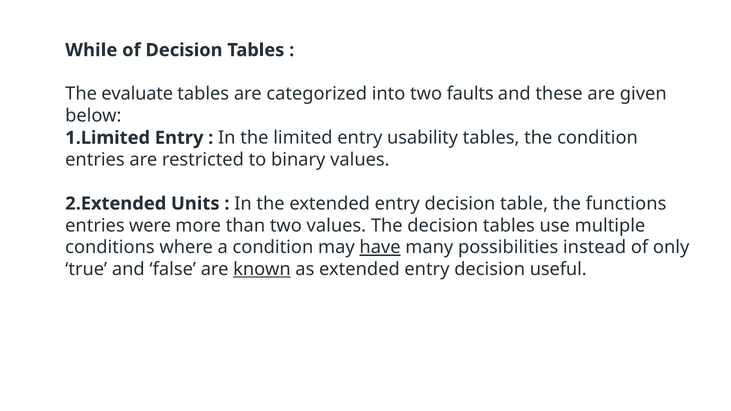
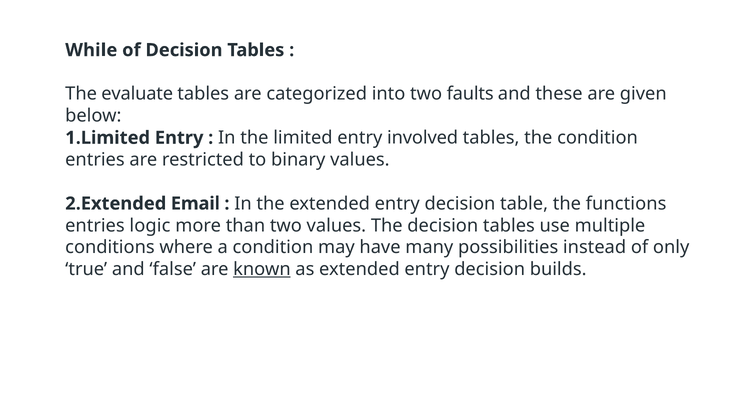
usability: usability -> involved
Units: Units -> Email
were: were -> logic
have underline: present -> none
useful: useful -> builds
